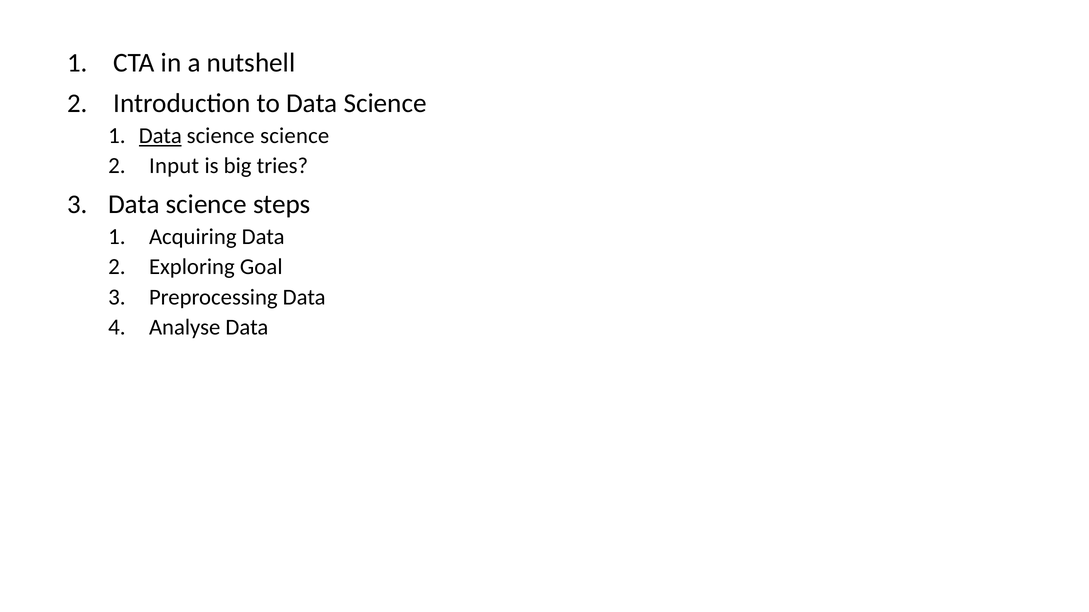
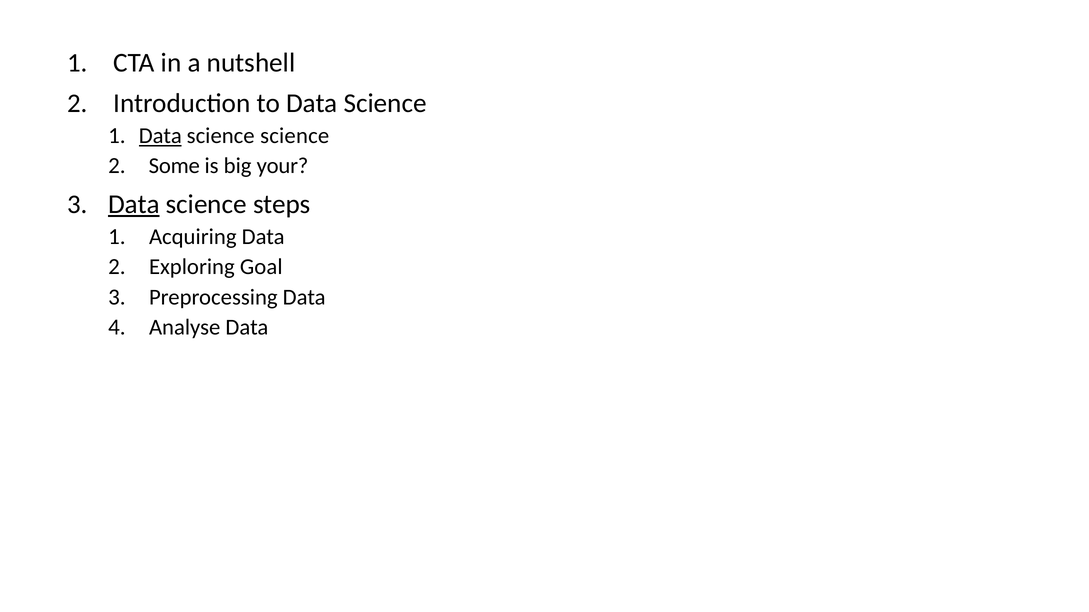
Input: Input -> Some
tries: tries -> your
Data at (134, 204) underline: none -> present
